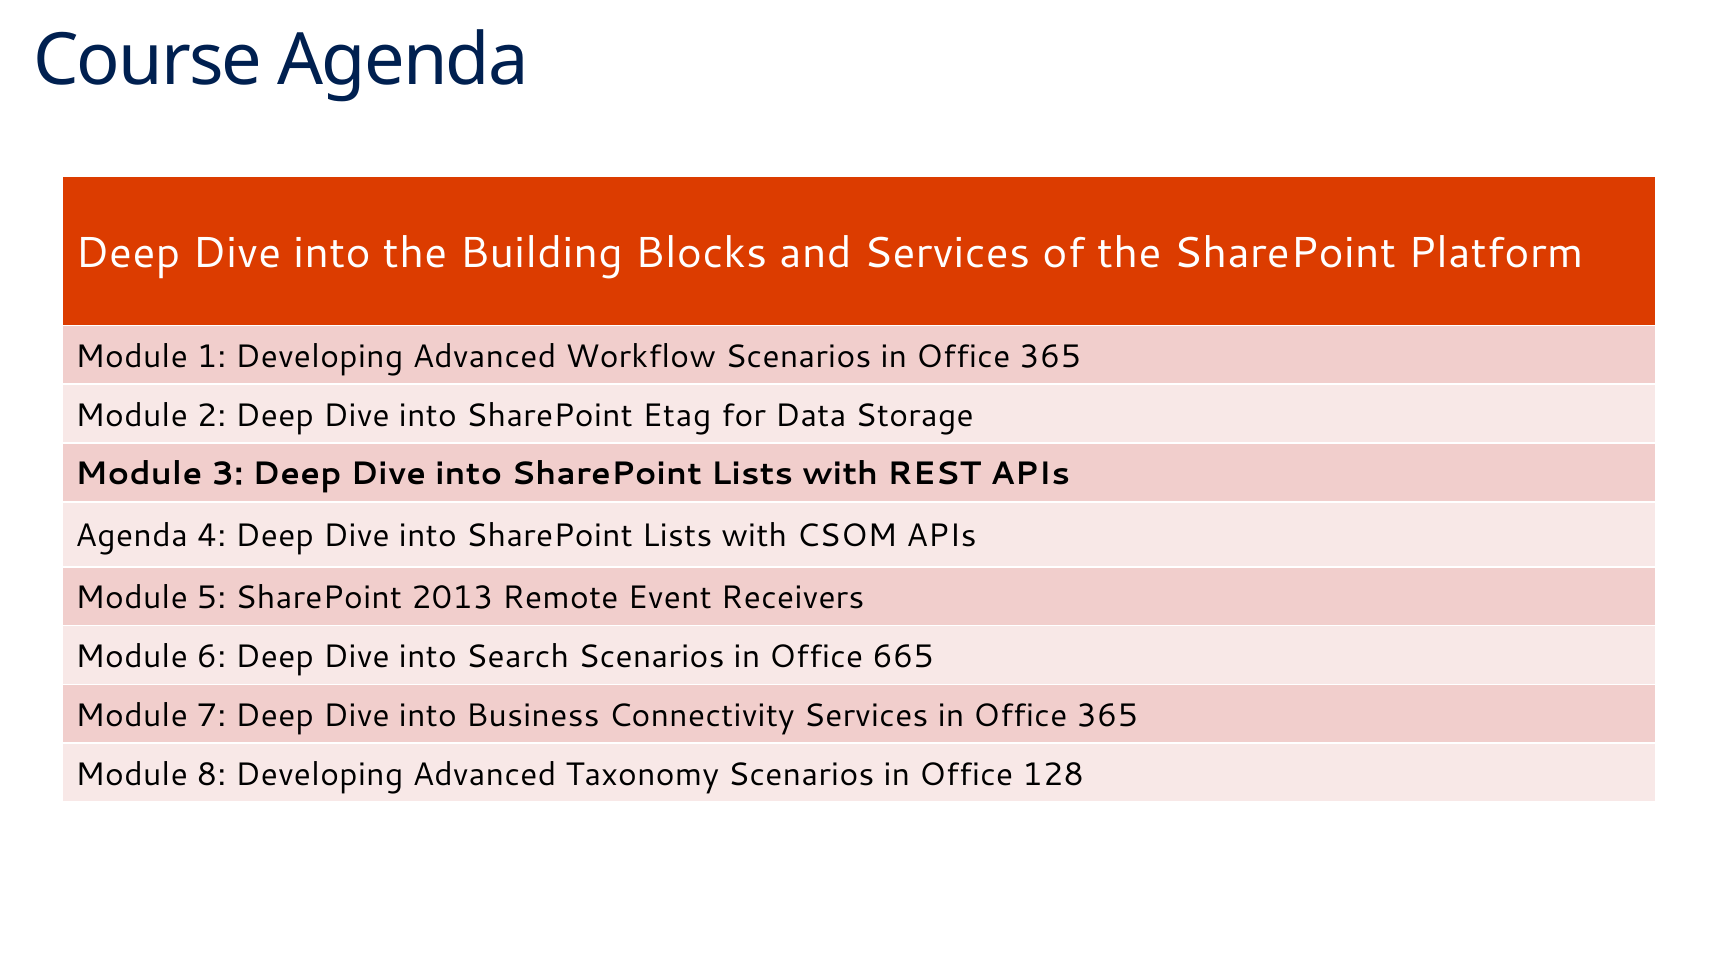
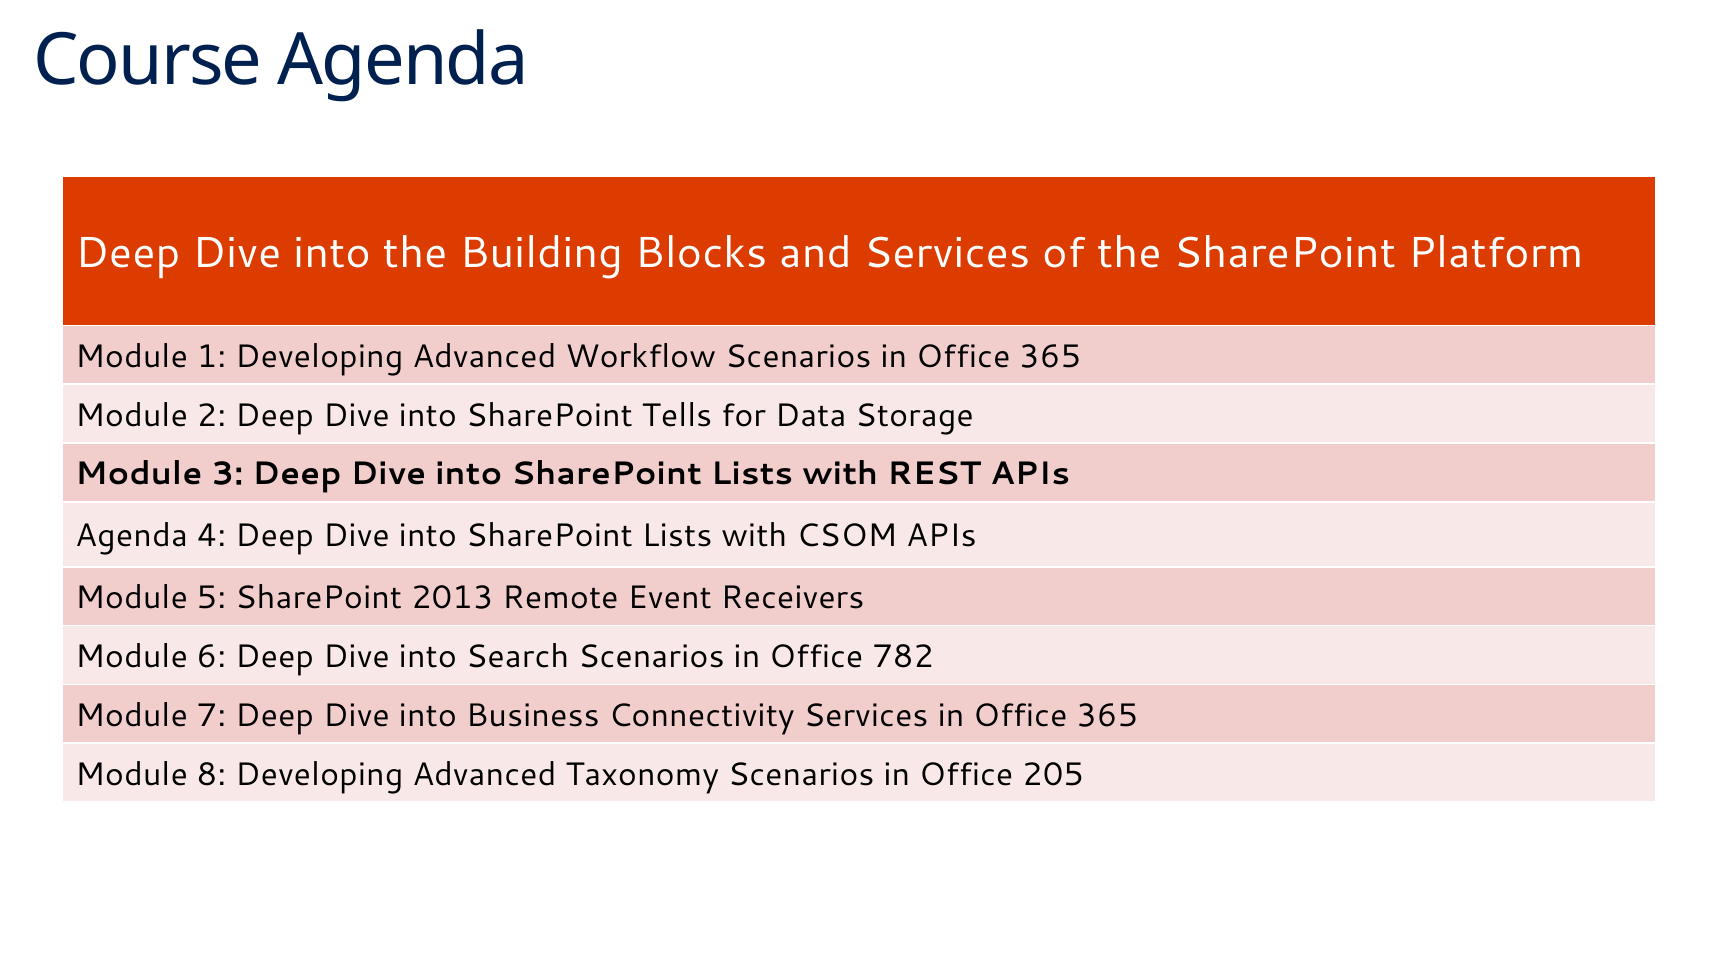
Etag: Etag -> Tells
665: 665 -> 782
128: 128 -> 205
